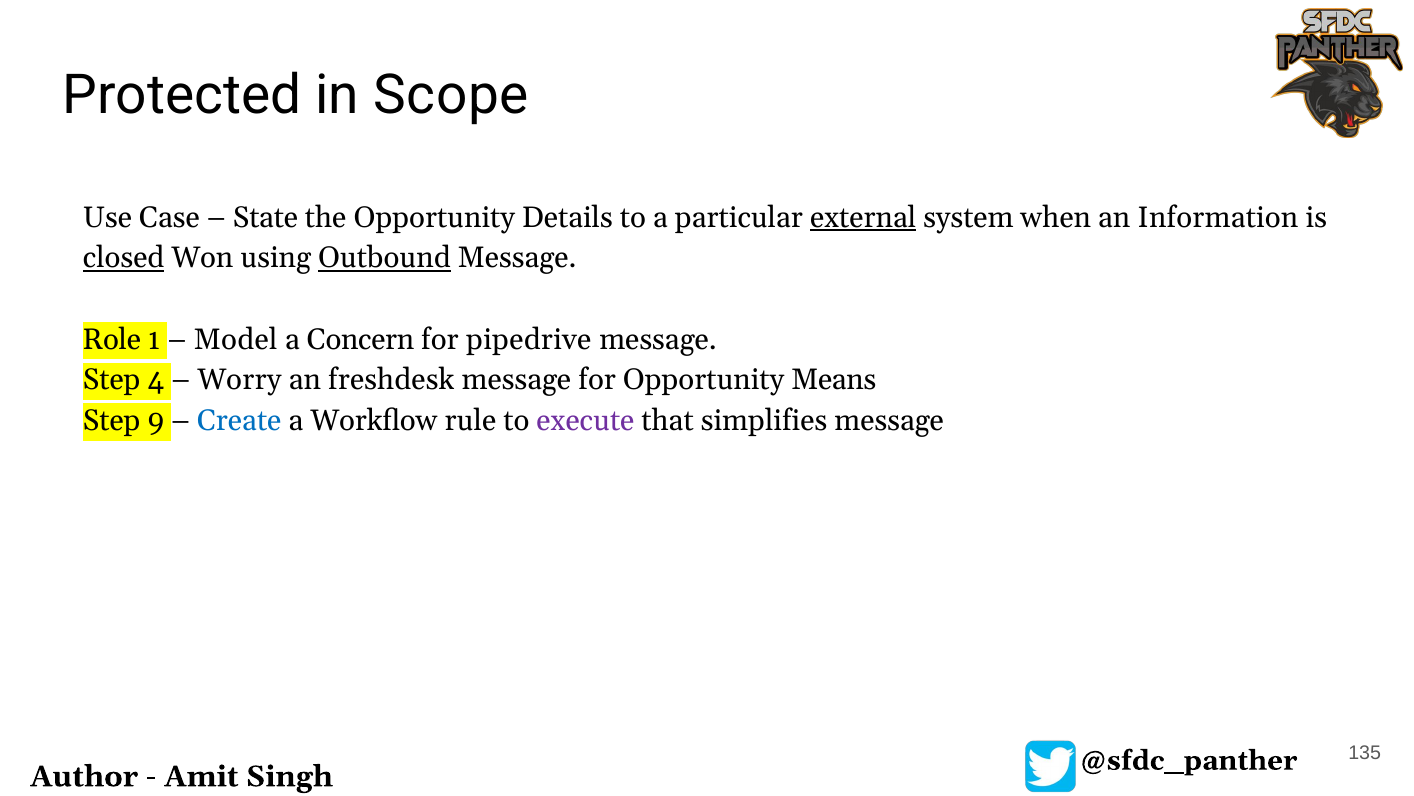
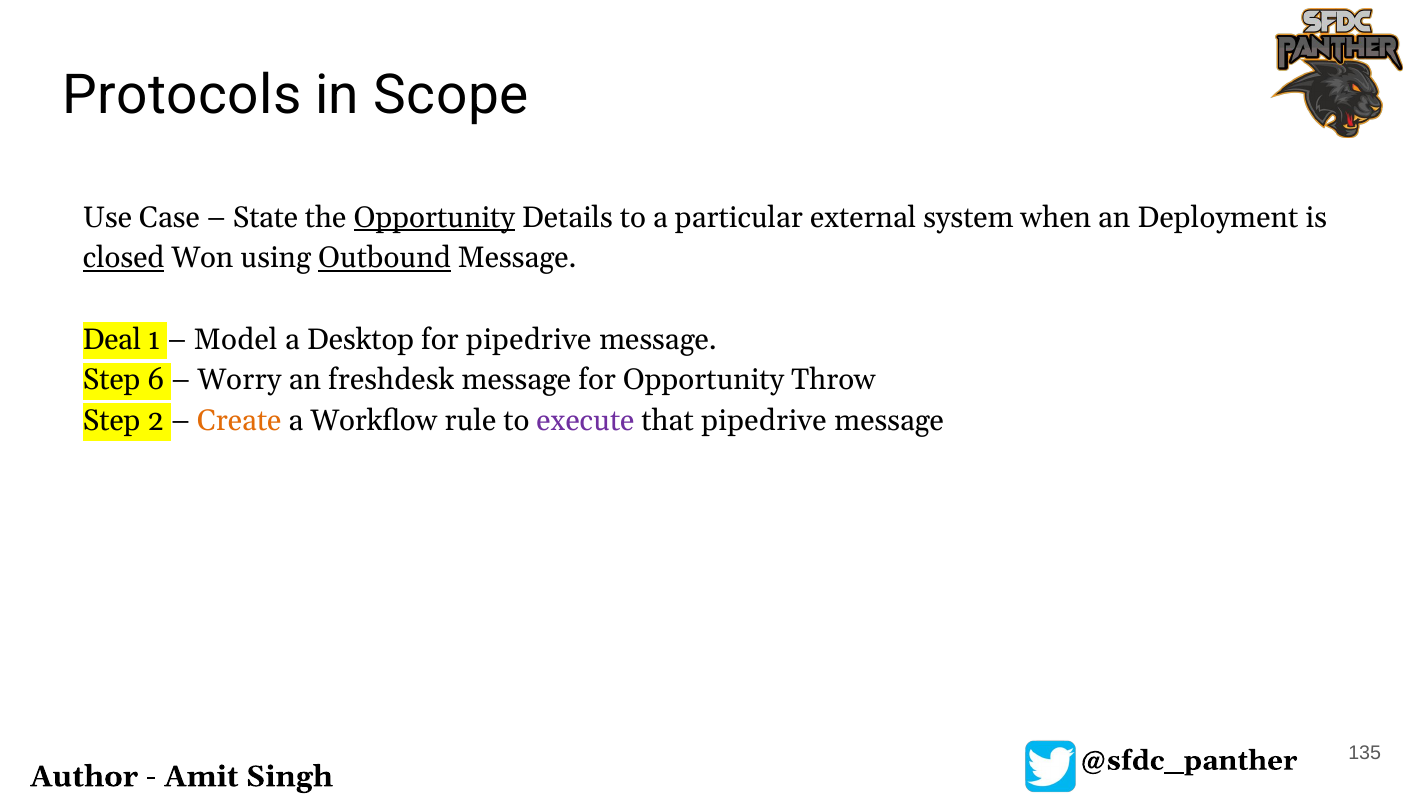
Protected: Protected -> Protocols
Opportunity at (434, 217) underline: none -> present
external underline: present -> none
Information: Information -> Deployment
Role: Role -> Deal
Concern: Concern -> Desktop
4: 4 -> 6
Means: Means -> Throw
9: 9 -> 2
Create colour: blue -> orange
that simplifies: simplifies -> pipedrive
